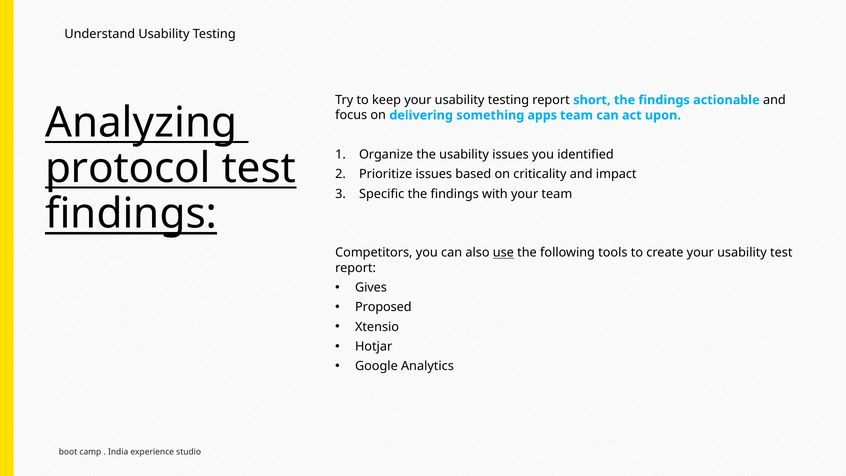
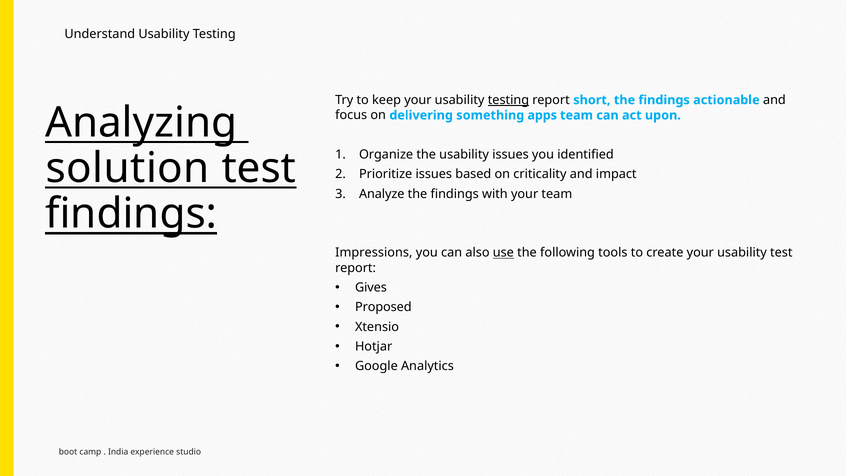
testing at (508, 100) underline: none -> present
protocol: protocol -> solution
Specific: Specific -> Analyze
Competitors: Competitors -> Impressions
